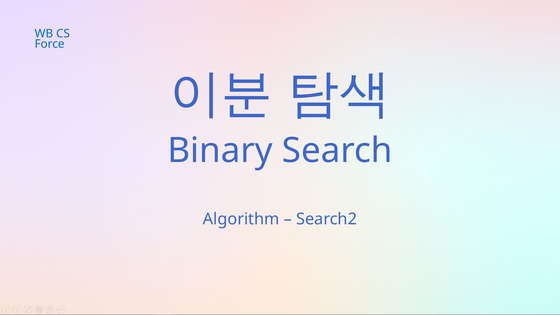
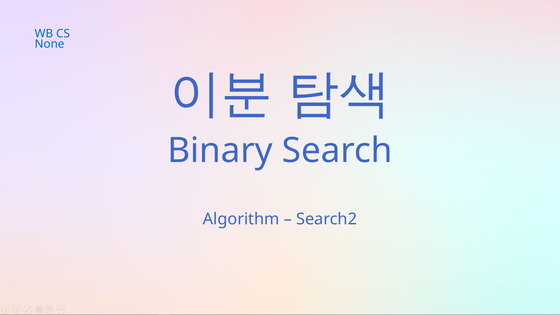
Force: Force -> None
